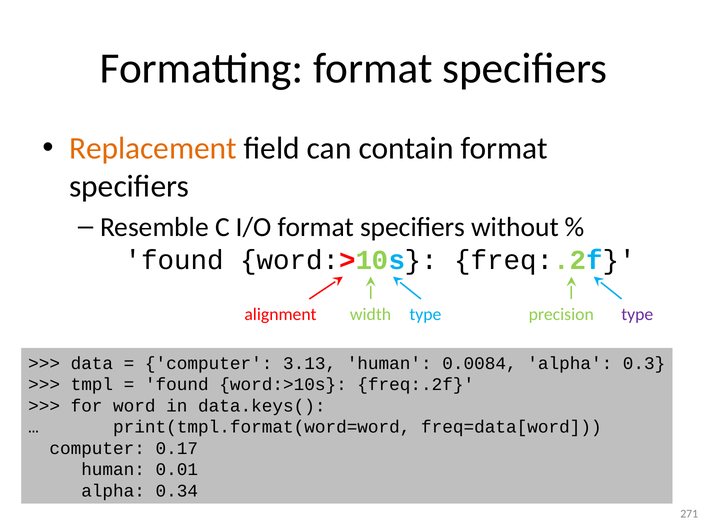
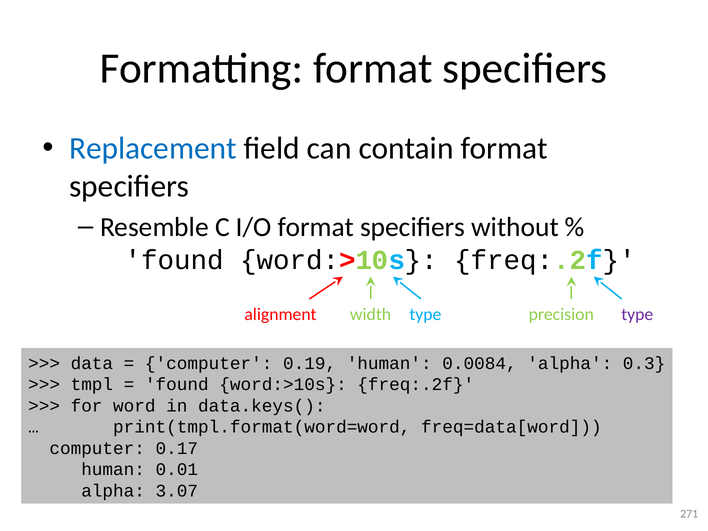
Replacement colour: orange -> blue
3.13: 3.13 -> 0.19
0.34: 0.34 -> 3.07
